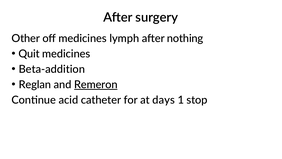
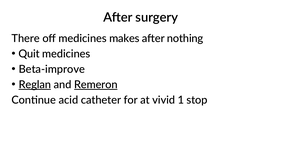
Other: Other -> There
lymph: lymph -> makes
Beta-addition: Beta-addition -> Beta-improve
Reglan underline: none -> present
days: days -> vivid
